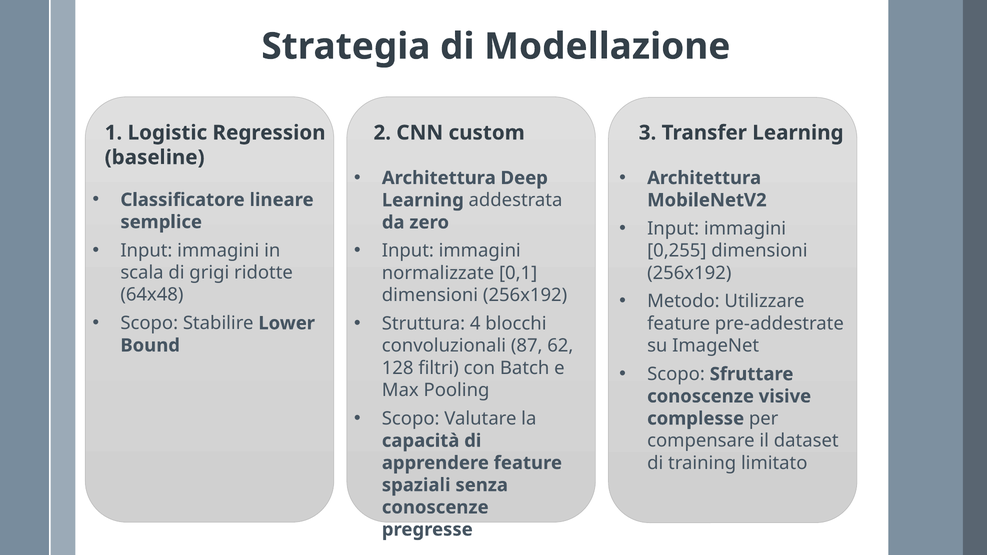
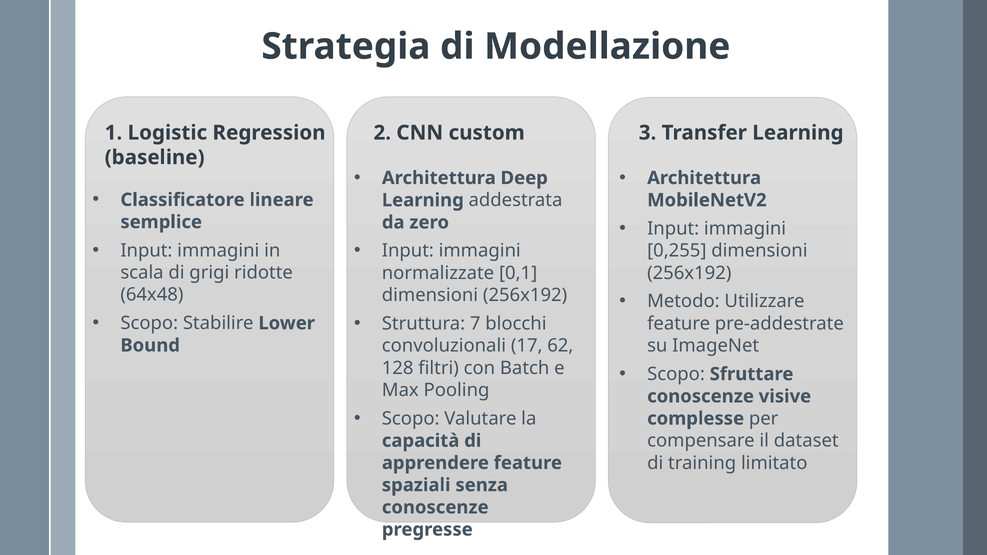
4: 4 -> 7
87: 87 -> 17
